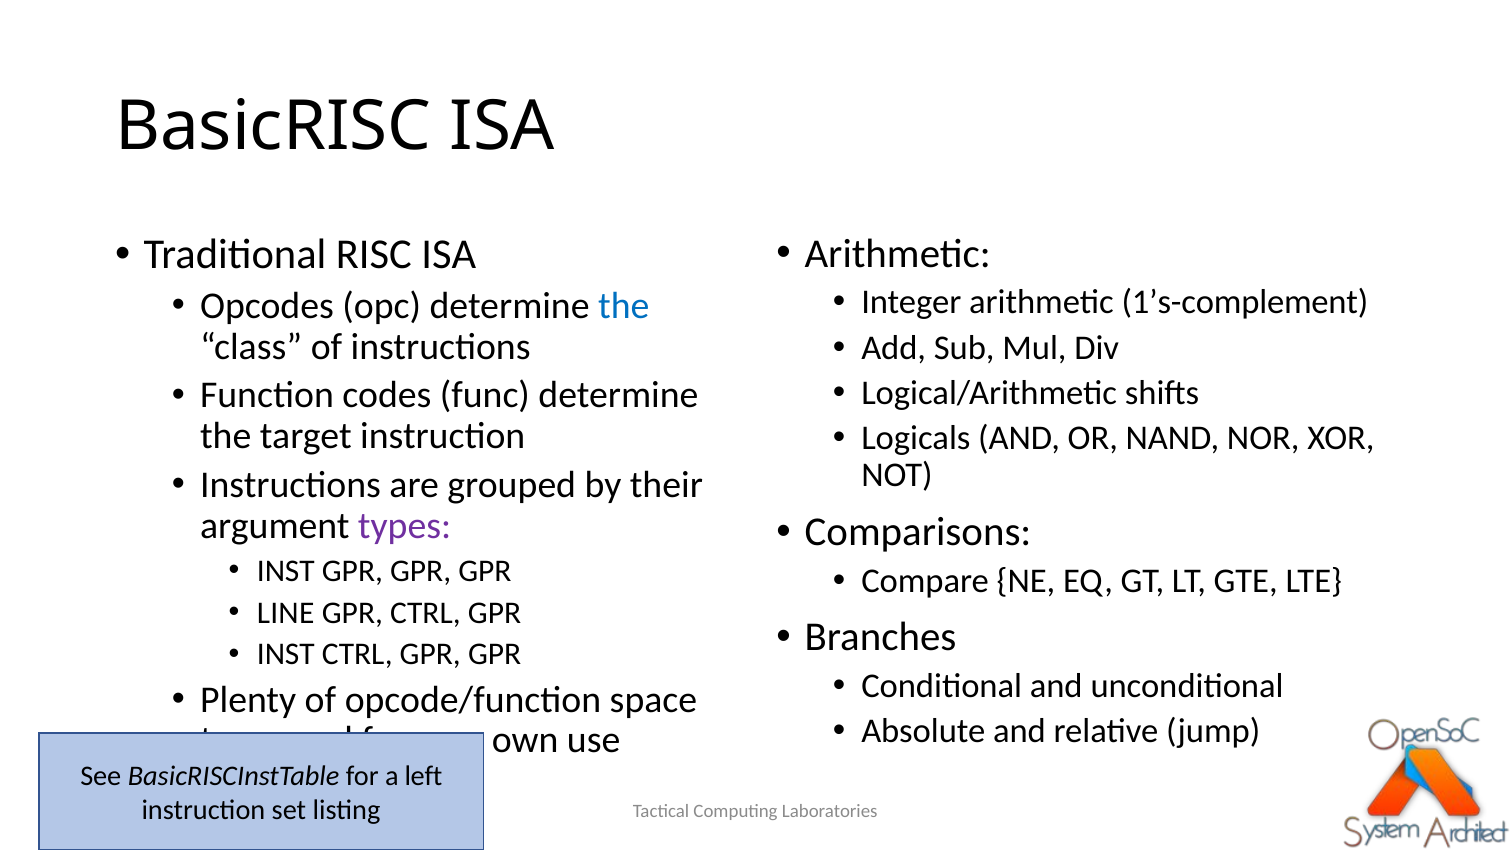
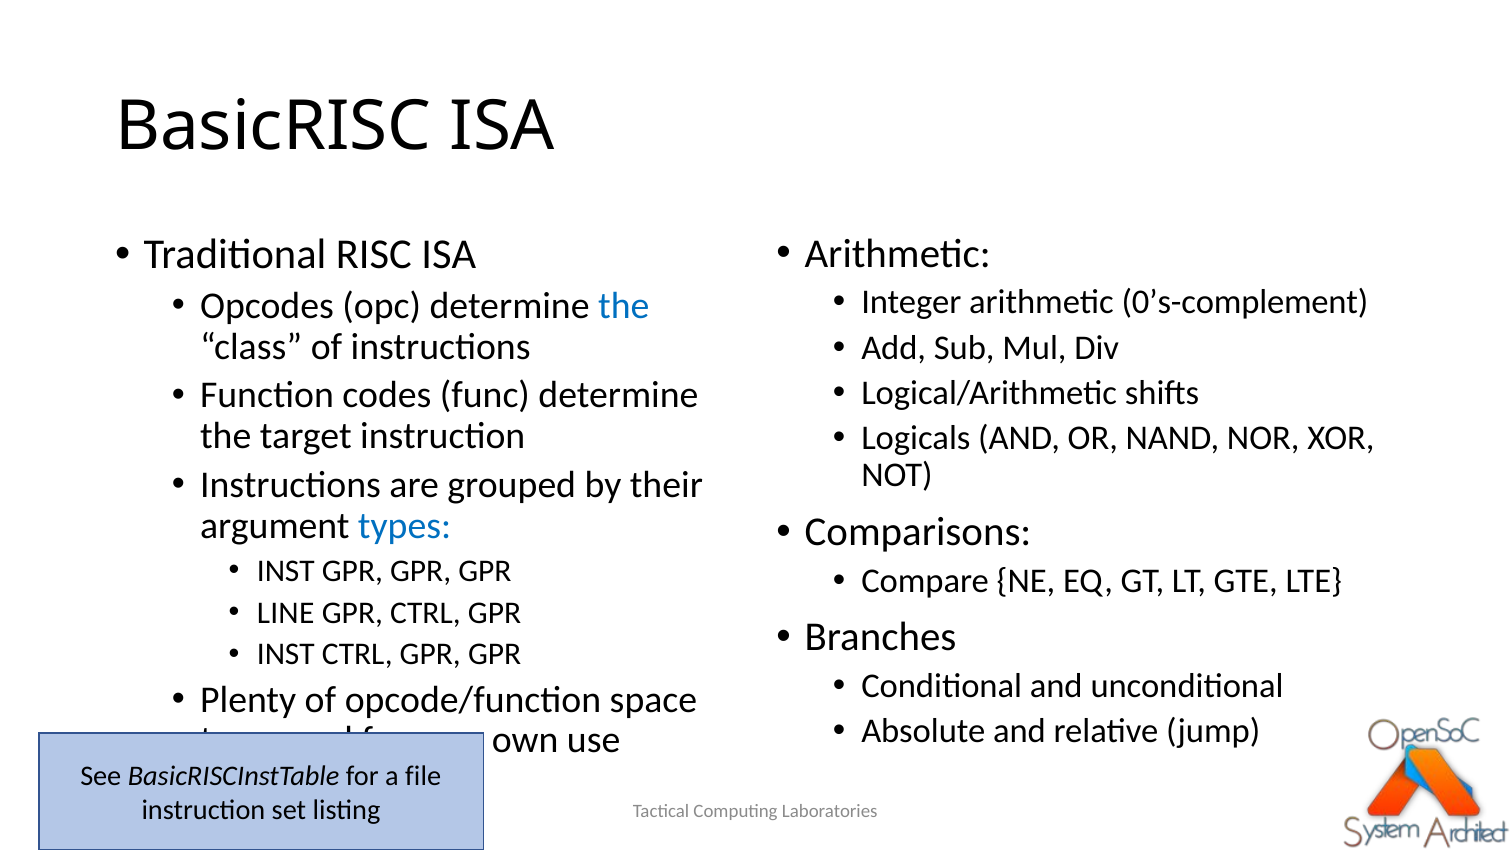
1’s-complement: 1’s-complement -> 0’s-complement
types colour: purple -> blue
left: left -> file
